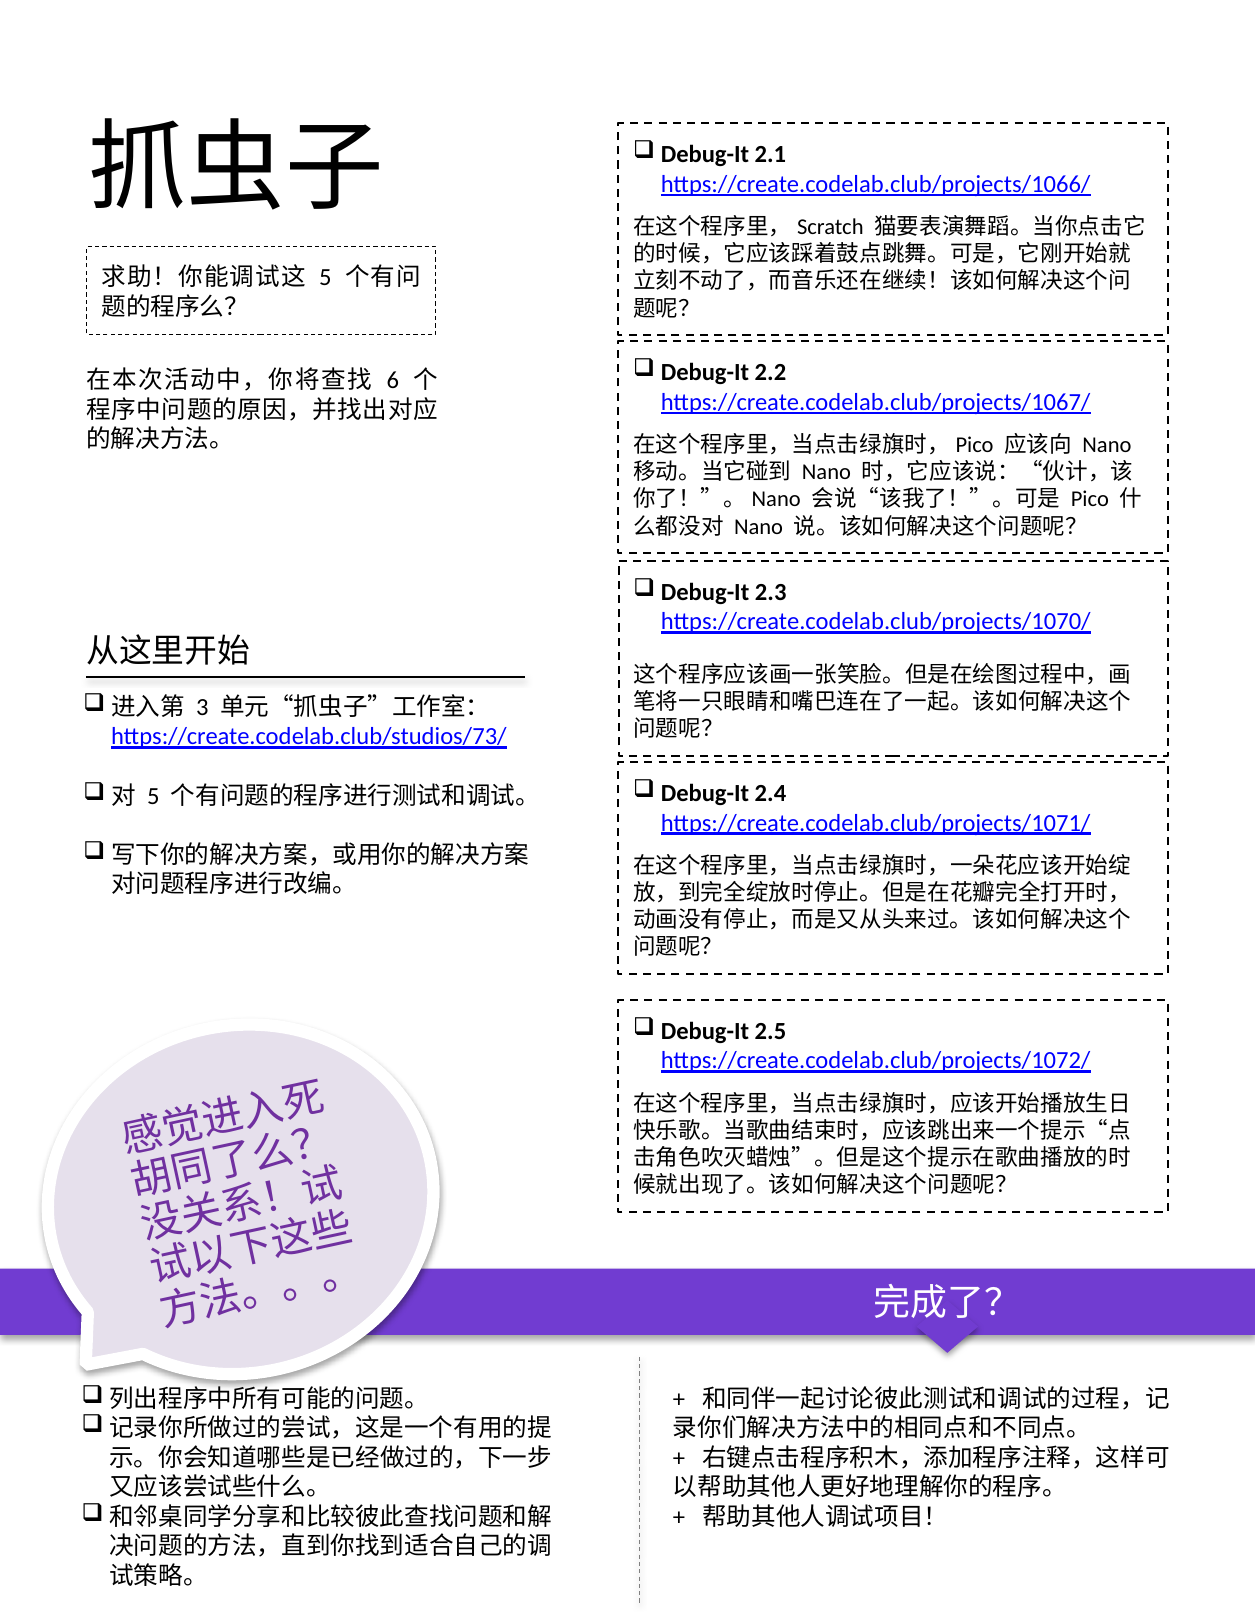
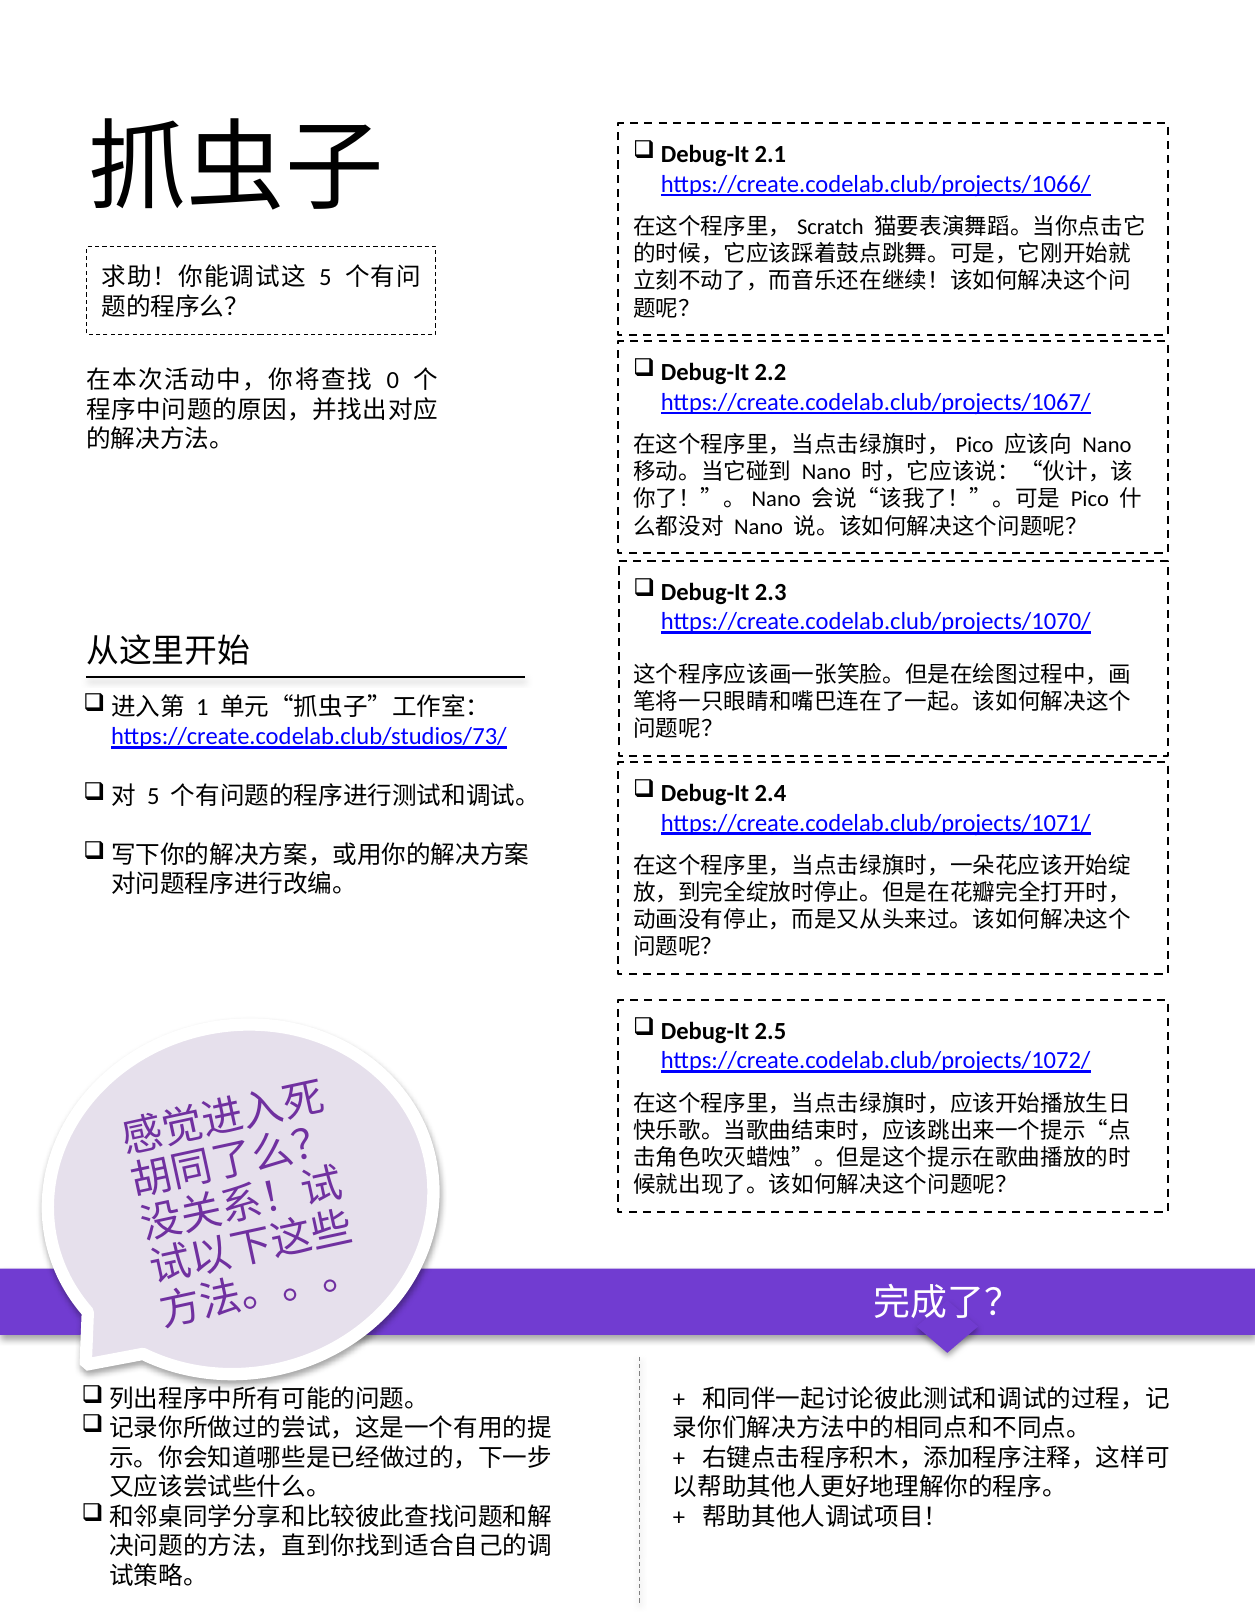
6: 6 -> 0
3: 3 -> 1
